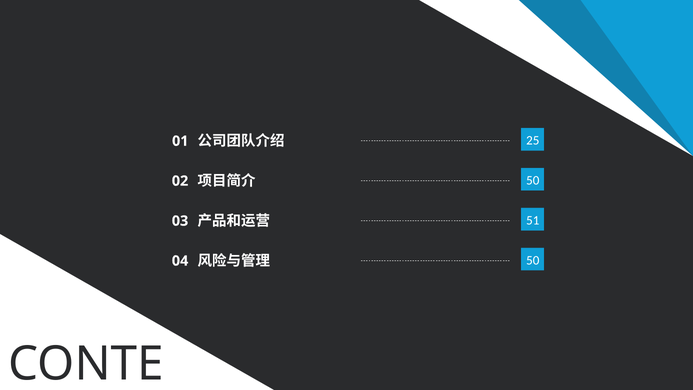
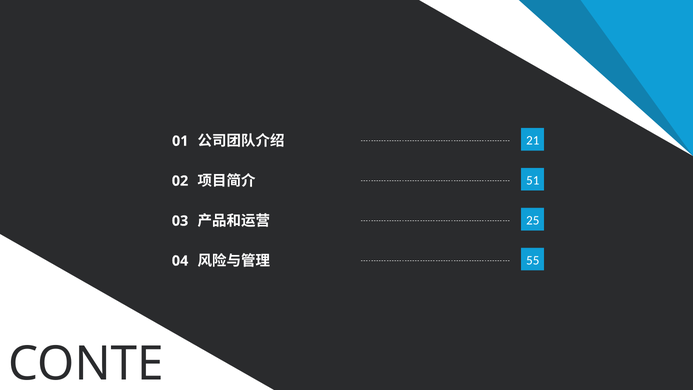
25: 25 -> 21
50 at (533, 180): 50 -> 51
51: 51 -> 25
50 at (533, 260): 50 -> 55
